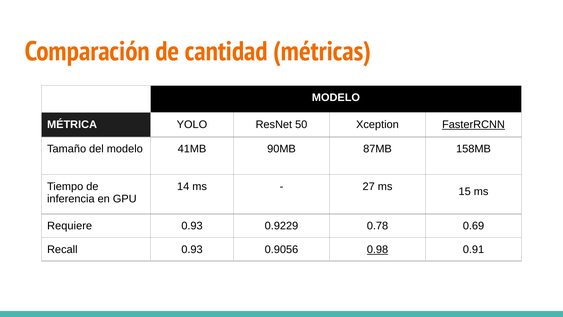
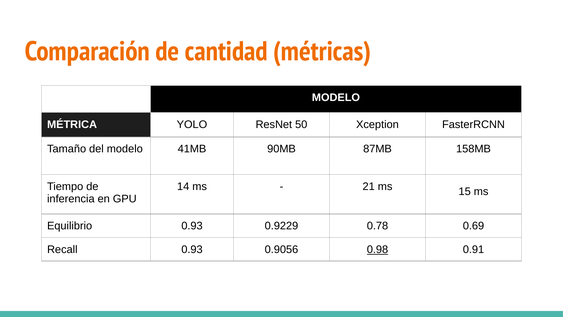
FasterRCNN underline: present -> none
27: 27 -> 21
Requiere: Requiere -> Equilibrio
